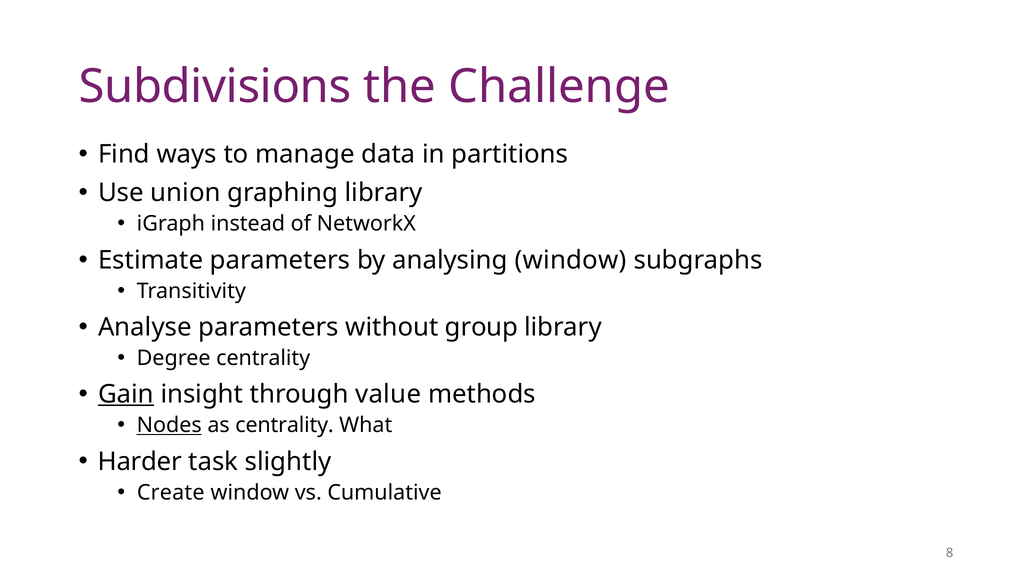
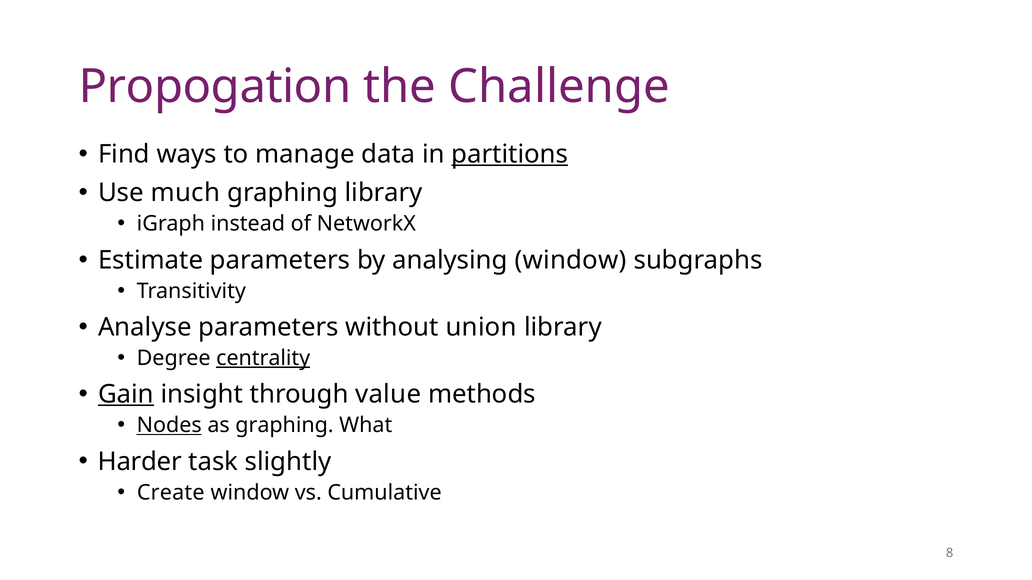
Subdivisions: Subdivisions -> Propogation
partitions underline: none -> present
union: union -> much
group: group -> union
centrality at (263, 358) underline: none -> present
as centrality: centrality -> graphing
